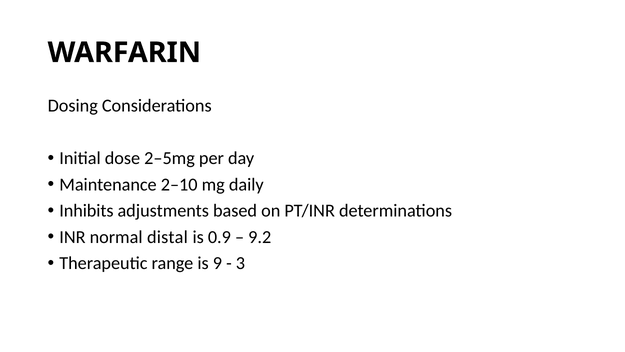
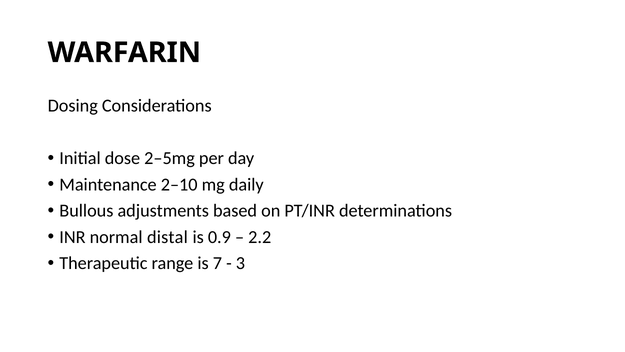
Inhibits: Inhibits -> Bullous
9.2: 9.2 -> 2.2
9: 9 -> 7
